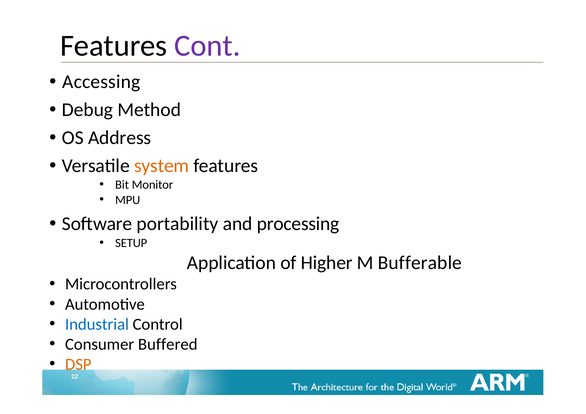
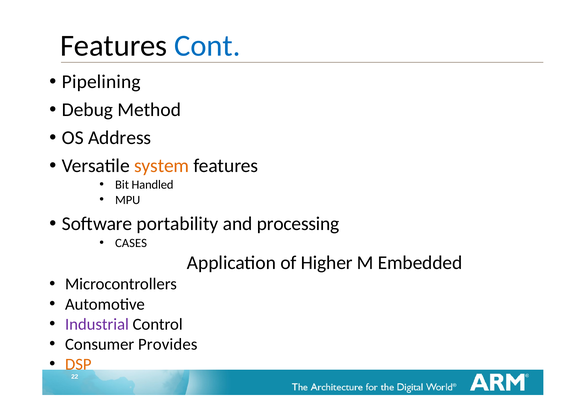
Cont colour: purple -> blue
Accessing: Accessing -> Pipelining
Monitor: Monitor -> Handled
SETUP: SETUP -> CASES
Bufferable: Bufferable -> Embedded
Industrial colour: blue -> purple
Buffered: Buffered -> Provides
